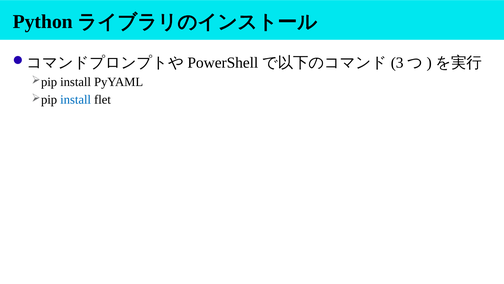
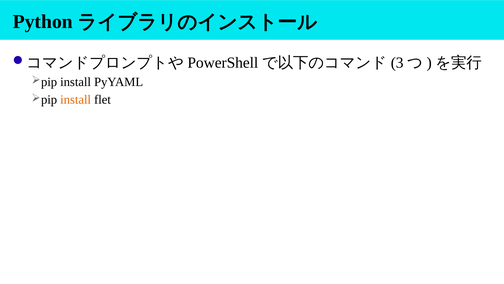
install at (76, 100) colour: blue -> orange
